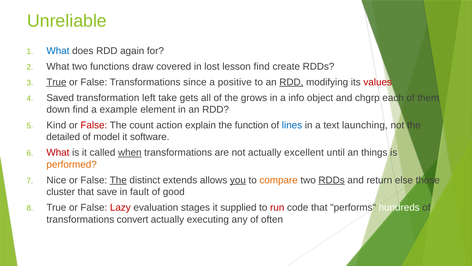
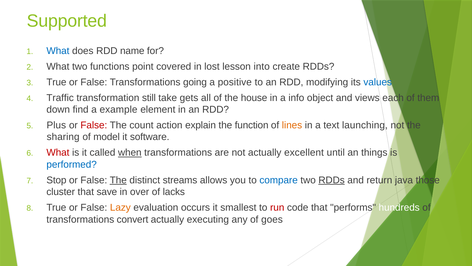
Unreliable: Unreliable -> Supported
again: again -> name
draw: draw -> point
lesson find: find -> into
True at (56, 82) underline: present -> none
since: since -> going
RDD at (291, 82) underline: present -> none
values colour: red -> blue
Saved: Saved -> Traffic
left: left -> still
grows: grows -> house
chgrp: chgrp -> views
Kind: Kind -> Plus
lines colour: blue -> orange
detailed: detailed -> sharing
performed colour: orange -> blue
Nice: Nice -> Stop
extends: extends -> streams
you underline: present -> none
compare colour: orange -> blue
else: else -> java
fault: fault -> over
good: good -> lacks
Lazy colour: red -> orange
stages: stages -> occurs
supplied: supplied -> smallest
often: often -> goes
